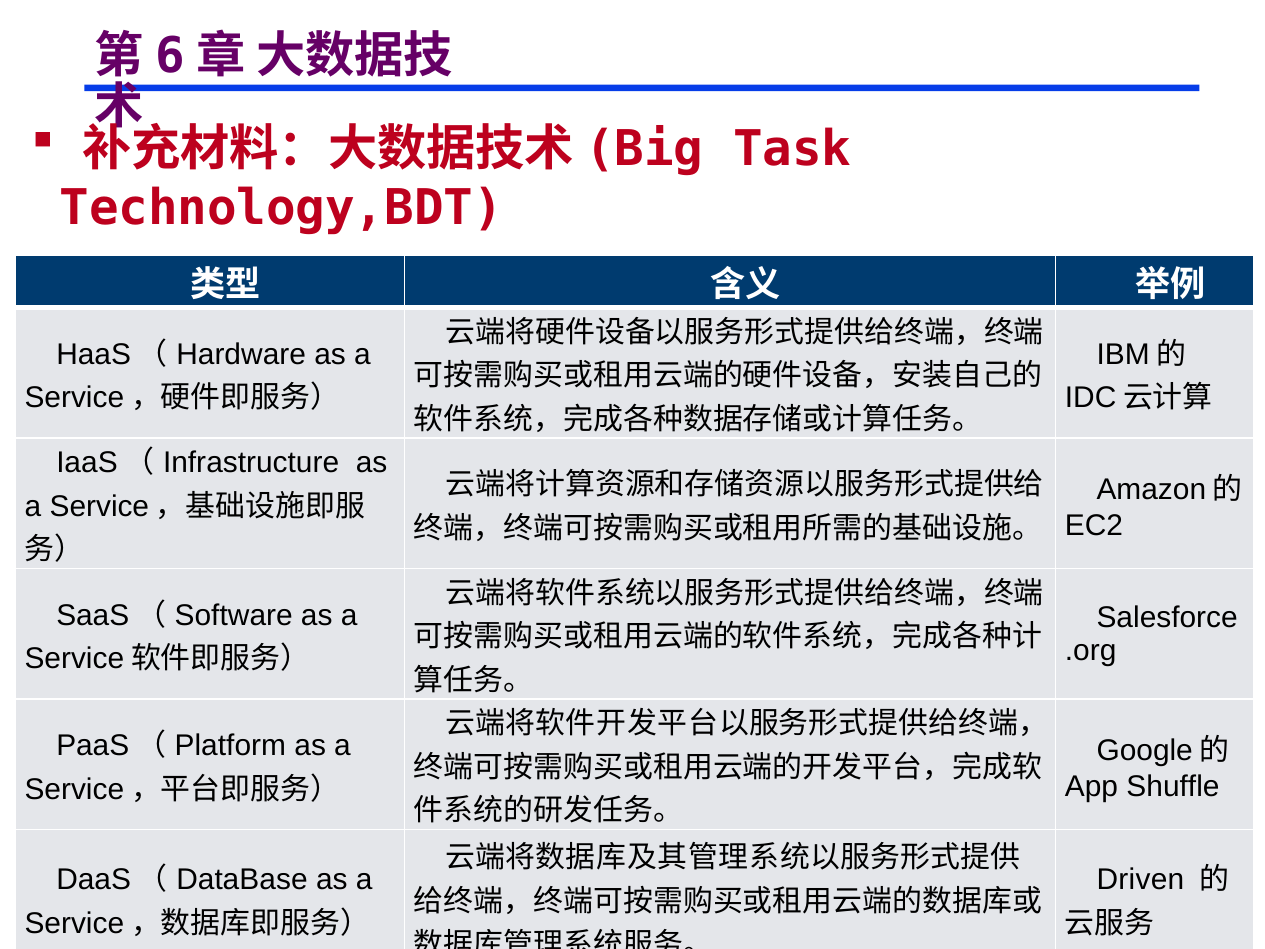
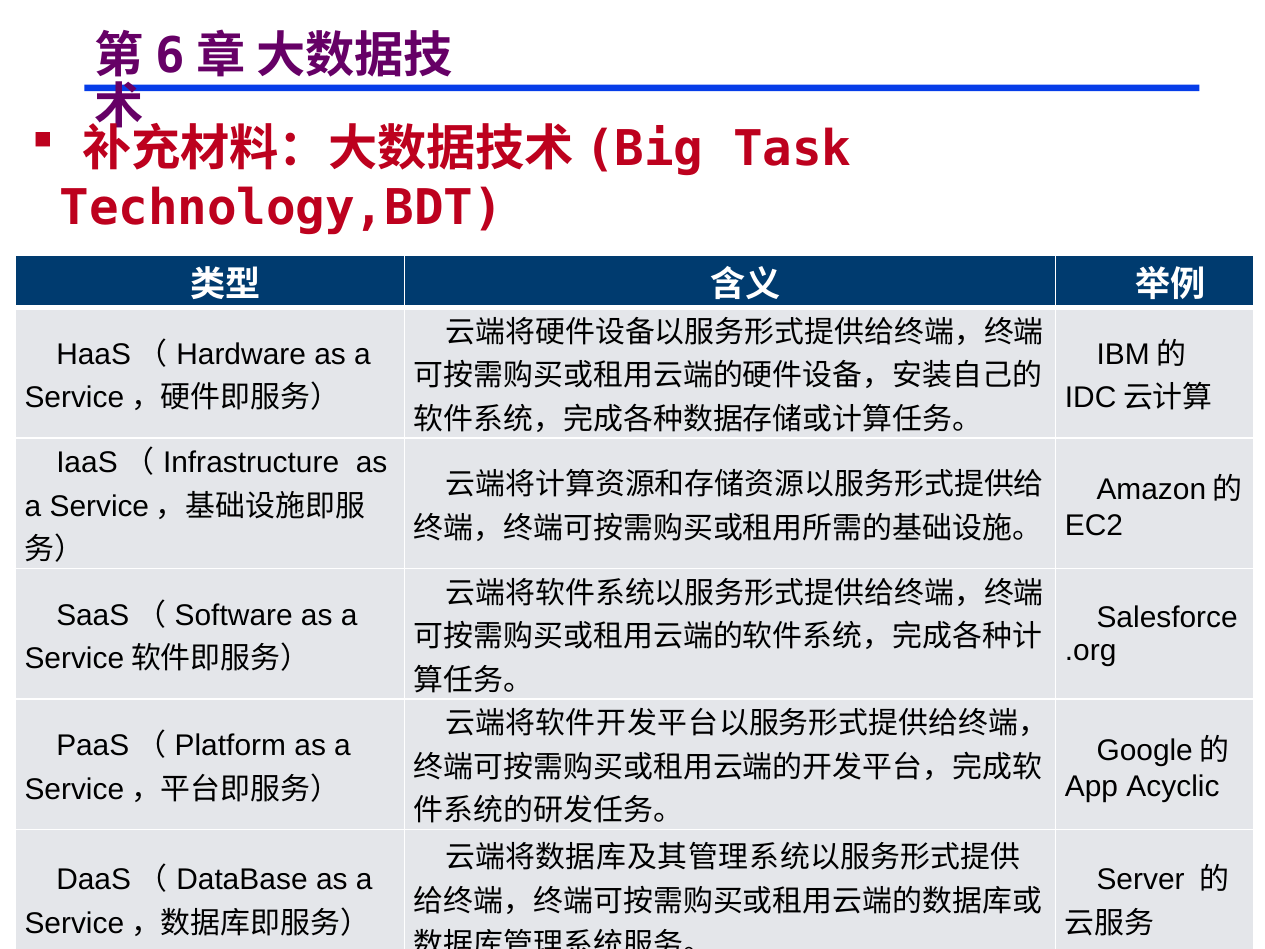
Shuffle: Shuffle -> Acyclic
Driven: Driven -> Server
